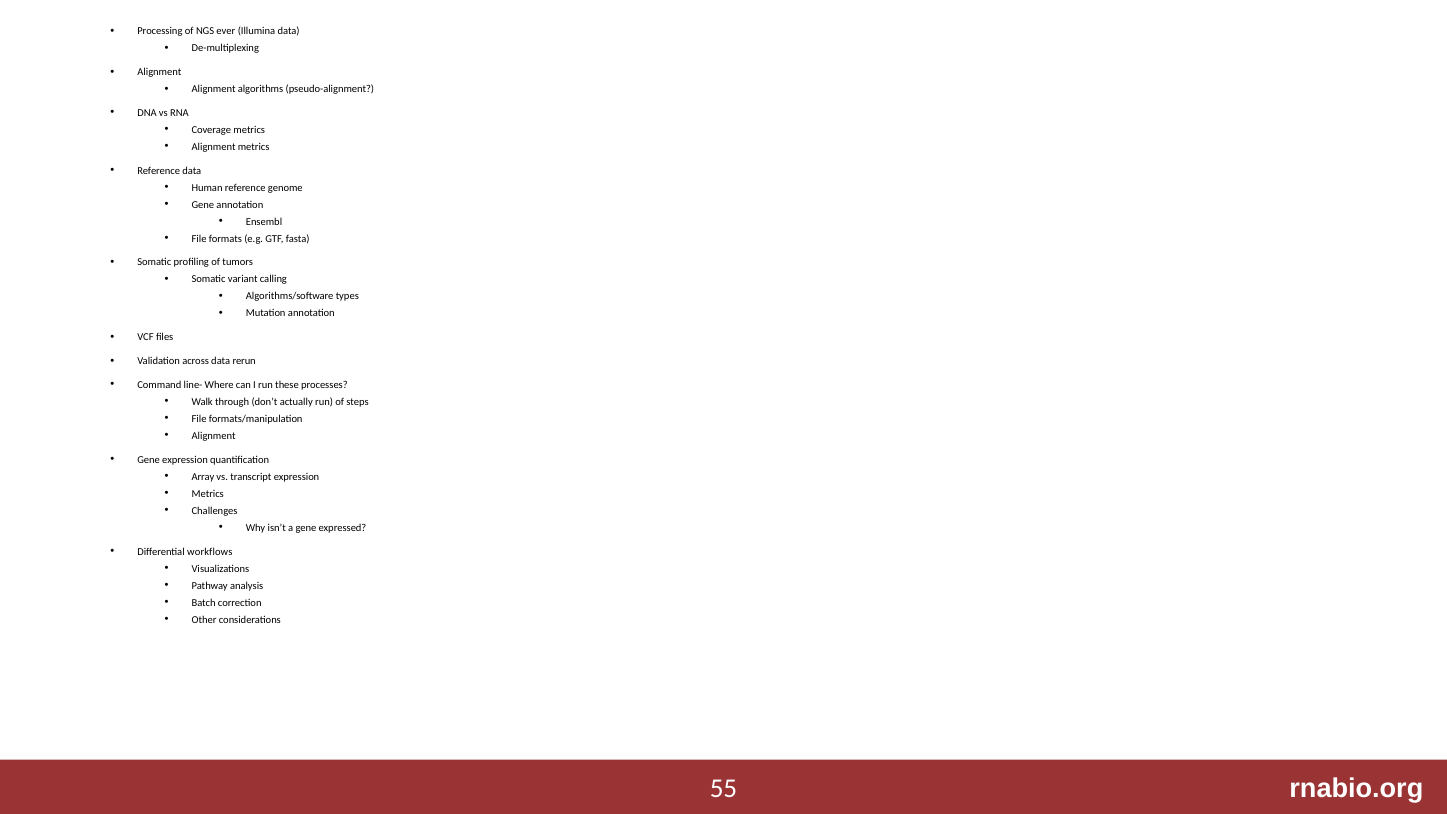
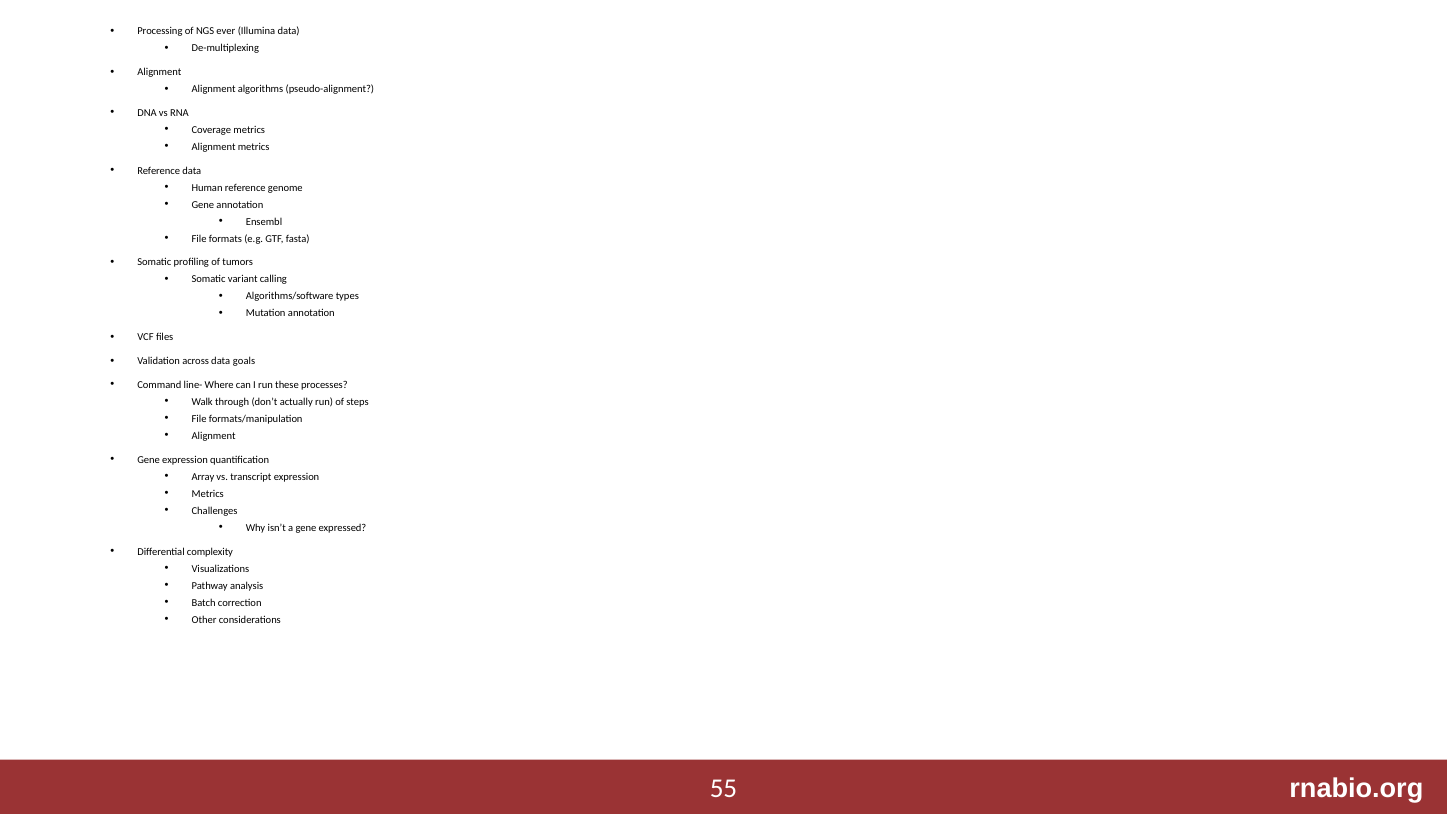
rerun: rerun -> goals
workflows: workflows -> complexity
